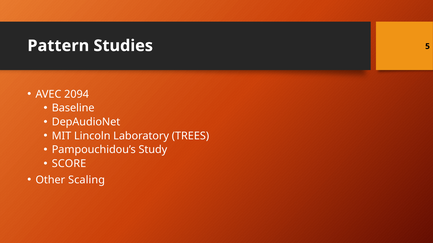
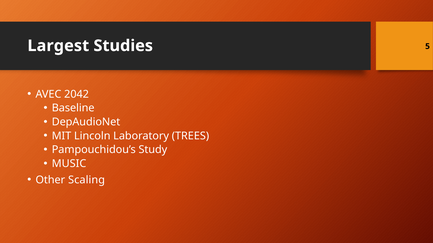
Pattern: Pattern -> Largest
2094: 2094 -> 2042
SCORE: SCORE -> MUSIC
